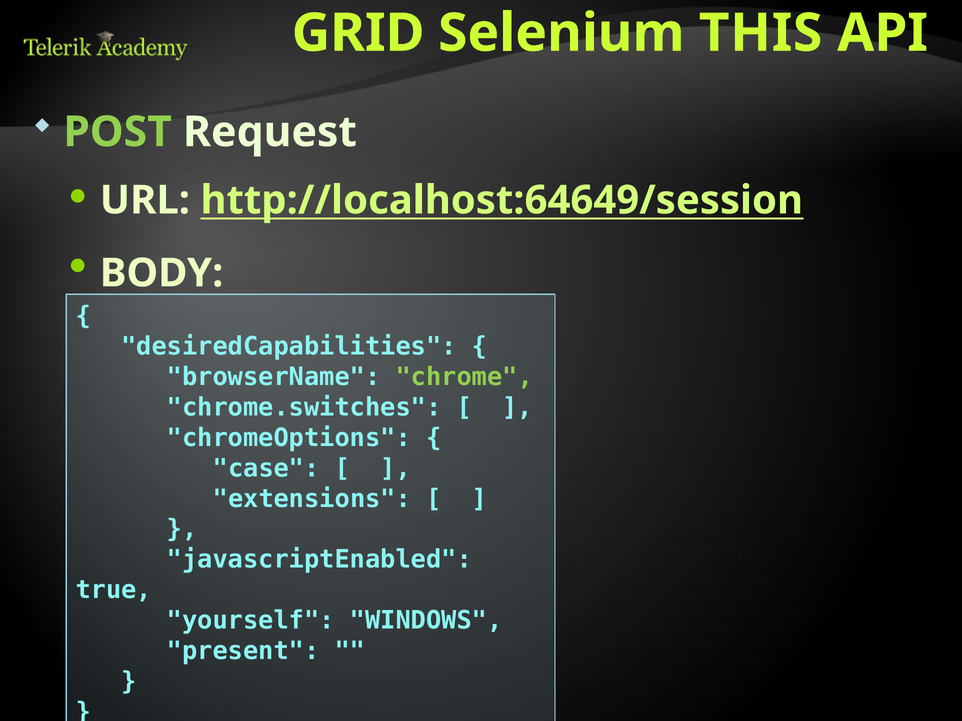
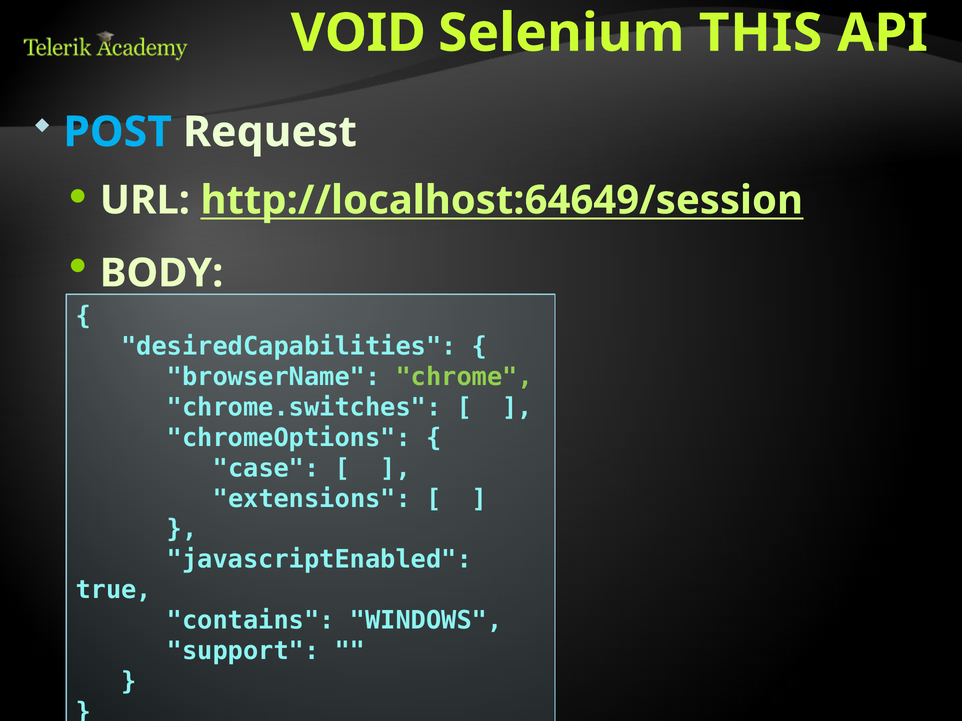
GRID: GRID -> VOID
POST colour: light green -> light blue
yourself: yourself -> contains
present: present -> support
